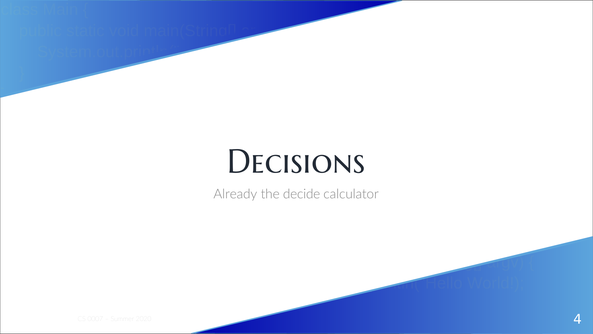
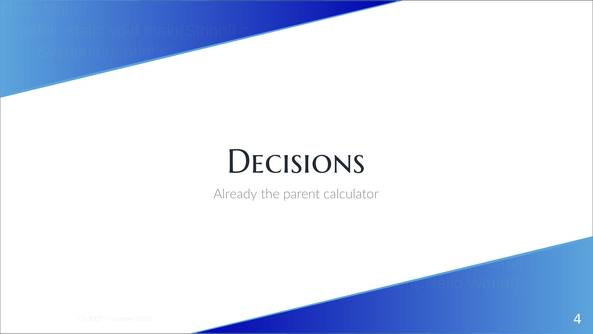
decide: decide -> parent
